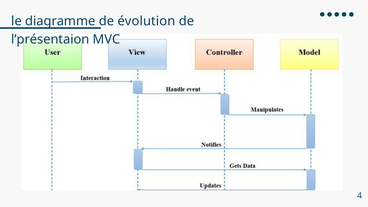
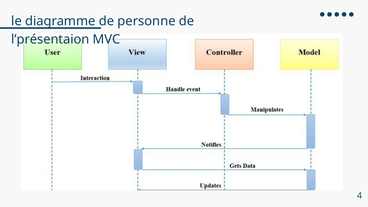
évolution: évolution -> personne
